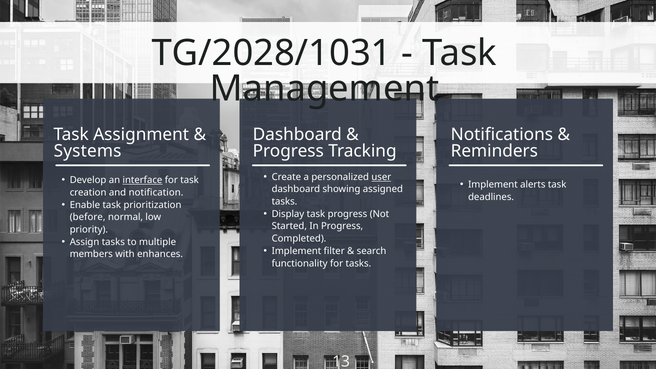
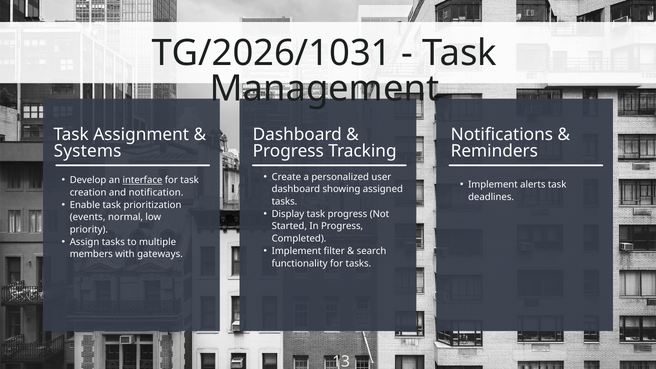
TG/2028/1031: TG/2028/1031 -> TG/2026/1031
user underline: present -> none
before: before -> events
enhances: enhances -> gateways
